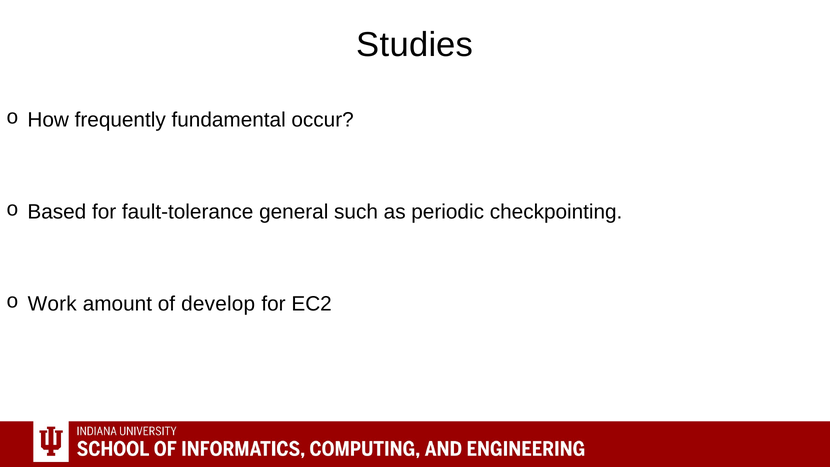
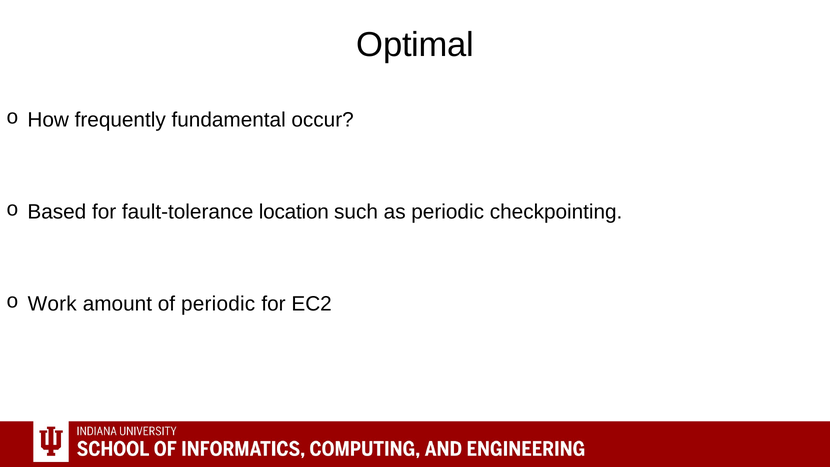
Studies: Studies -> Optimal
general: general -> location
of develop: develop -> periodic
